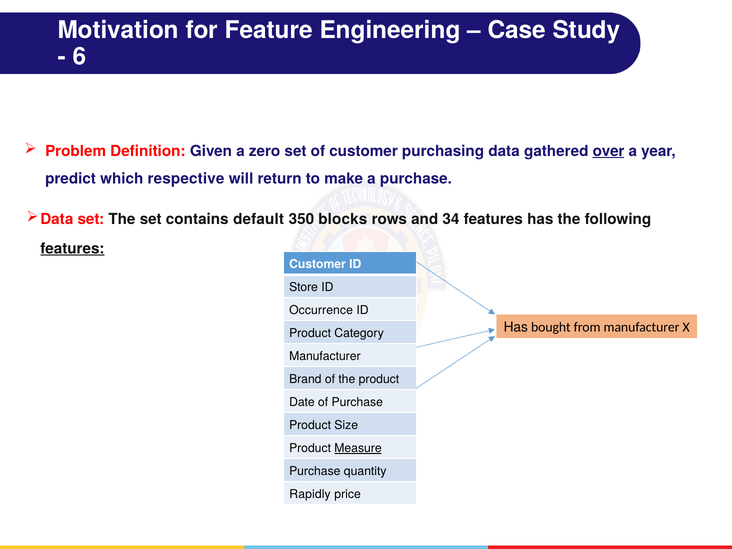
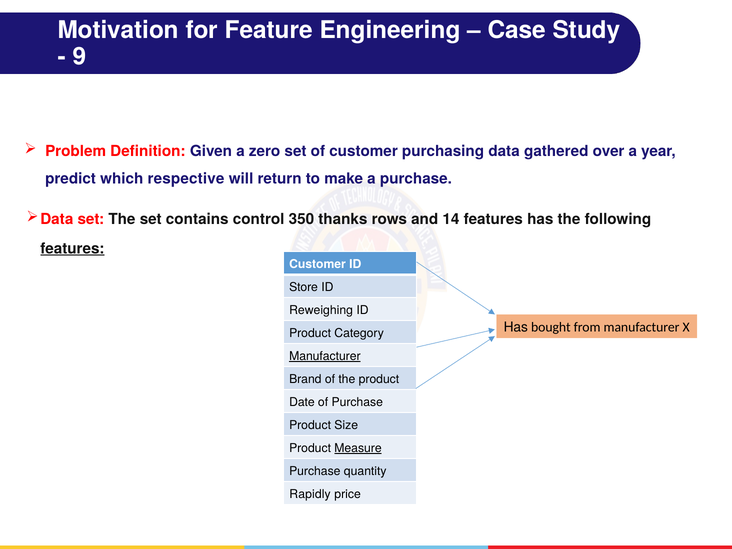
6: 6 -> 9
over underline: present -> none
default: default -> control
blocks: blocks -> thanks
34: 34 -> 14
Occurrence: Occurrence -> Reweighing
Manufacturer at (325, 356) underline: none -> present
